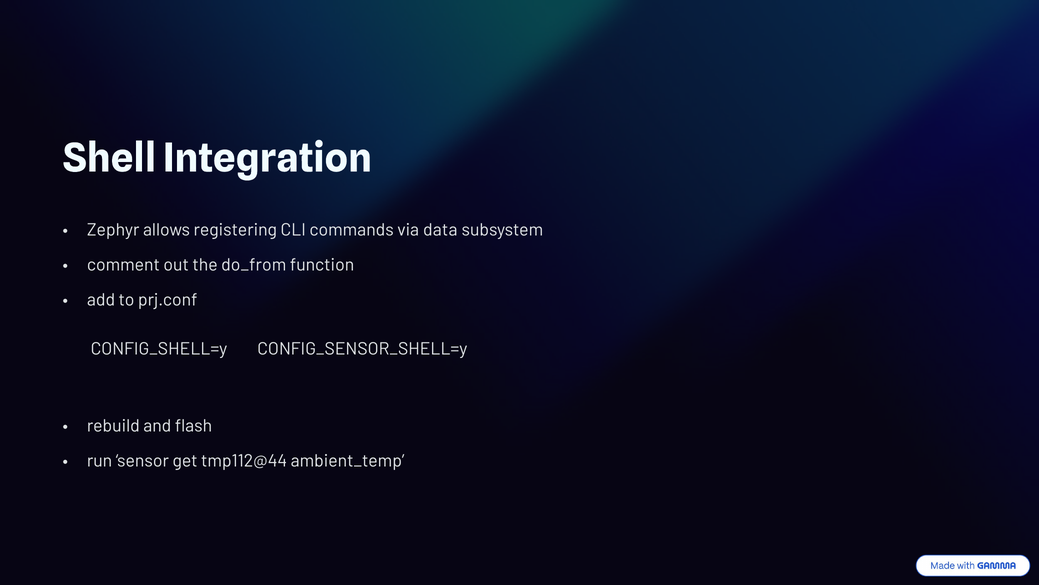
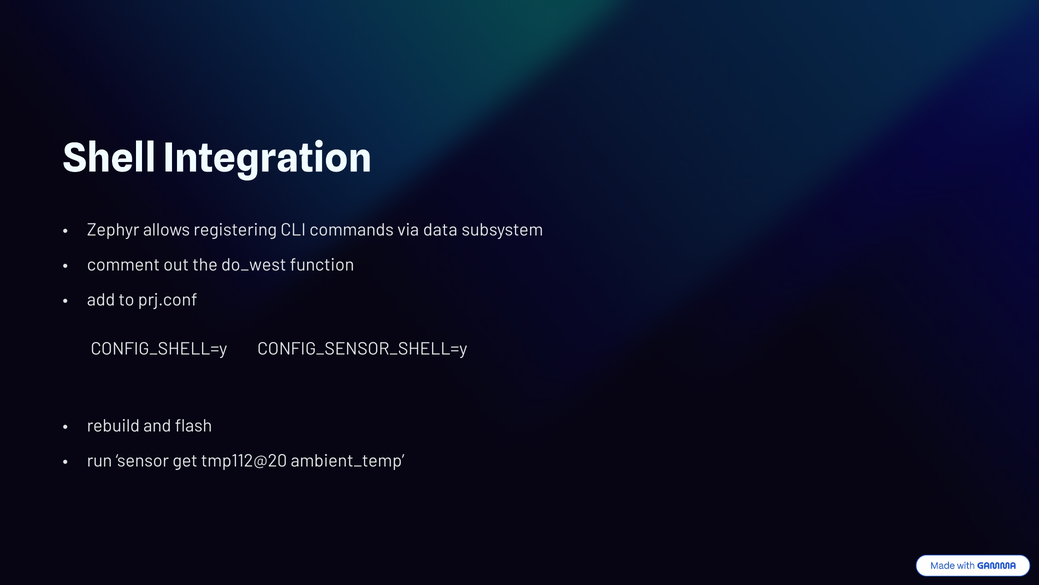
do_from: do_from -> do_west
tmp112@44: tmp112@44 -> tmp112@20
